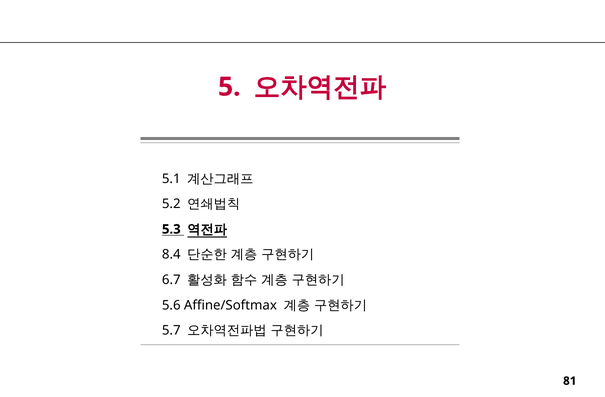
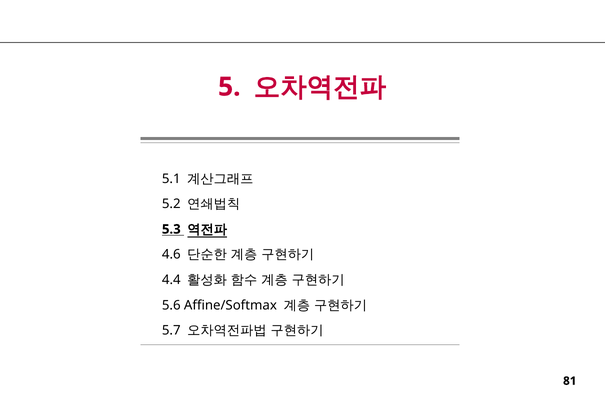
8.4: 8.4 -> 4.6
6.7: 6.7 -> 4.4
